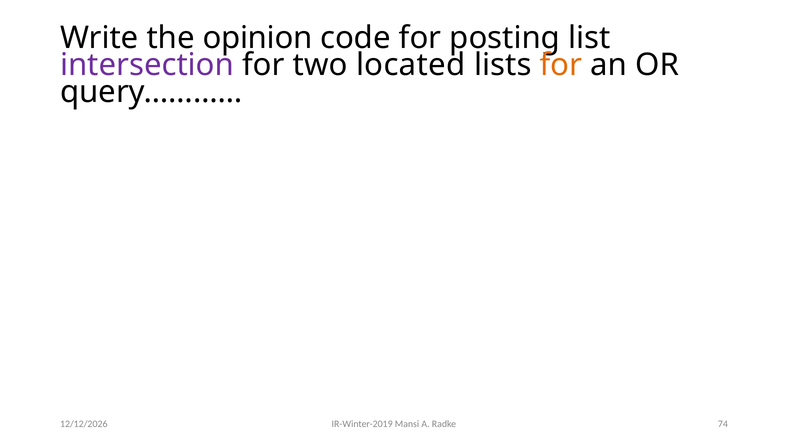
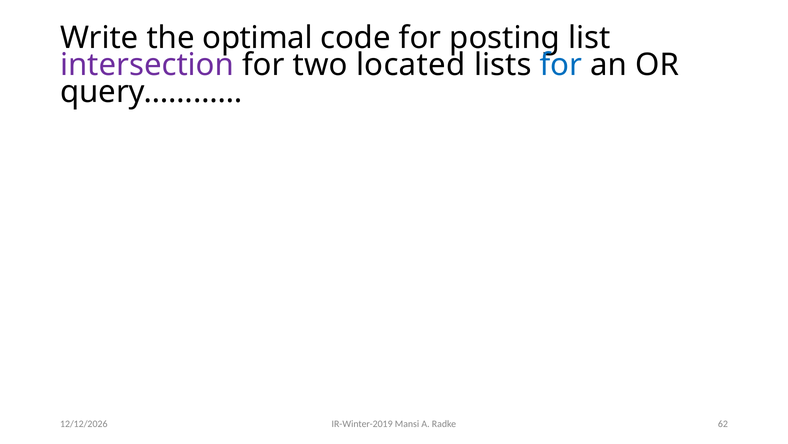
opinion: opinion -> optimal
for at (561, 65) colour: orange -> blue
74: 74 -> 62
